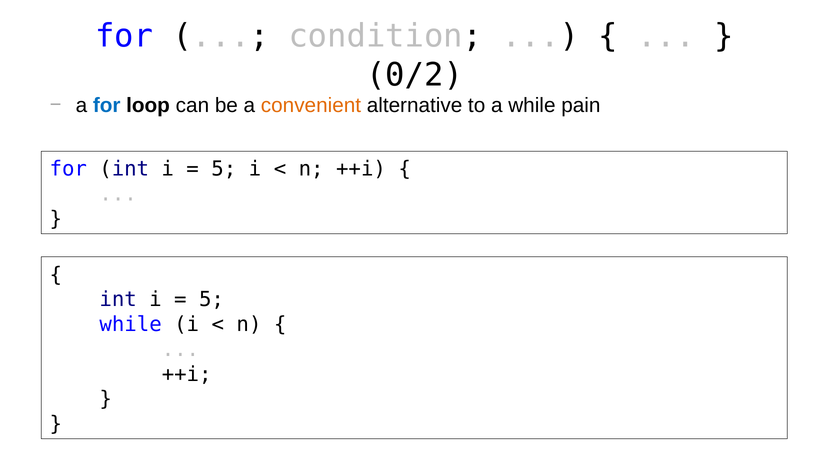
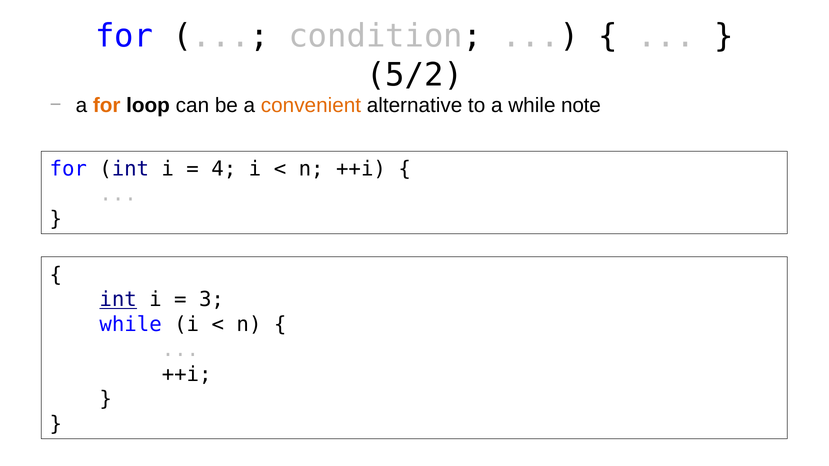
0/2: 0/2 -> 5/2
for at (107, 105) colour: blue -> orange
pain: pain -> note
5 at (224, 169): 5 -> 4
int at (118, 300) underline: none -> present
5 at (211, 300): 5 -> 3
